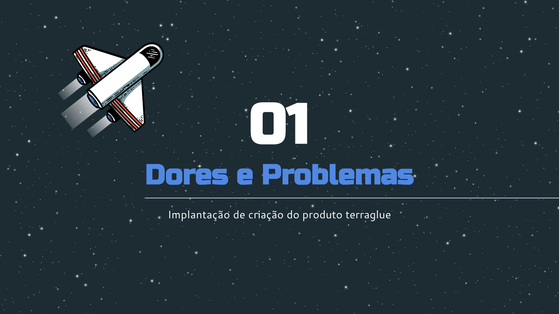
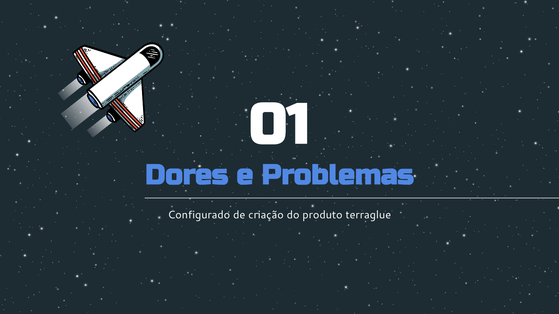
Implantação: Implantação -> Configurado
